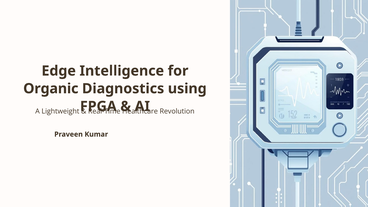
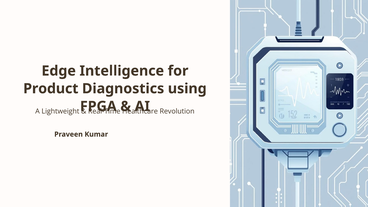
Organic: Organic -> Product
